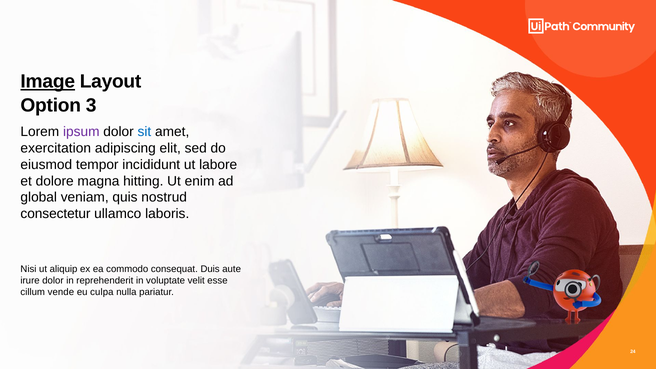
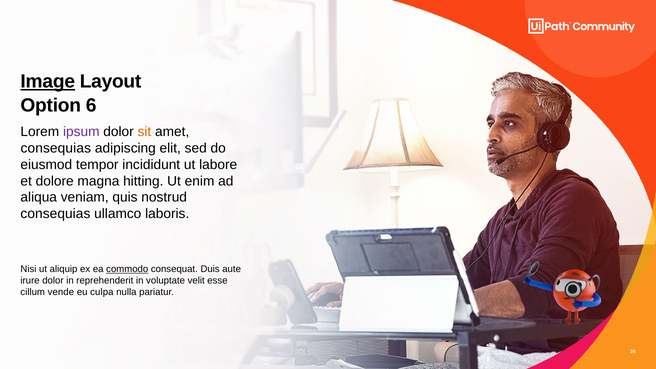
3: 3 -> 6
sit colour: blue -> orange
exercitation at (56, 148): exercitation -> consequias
global: global -> aliqua
consectetur at (56, 214): consectetur -> consequias
commodo underline: none -> present
